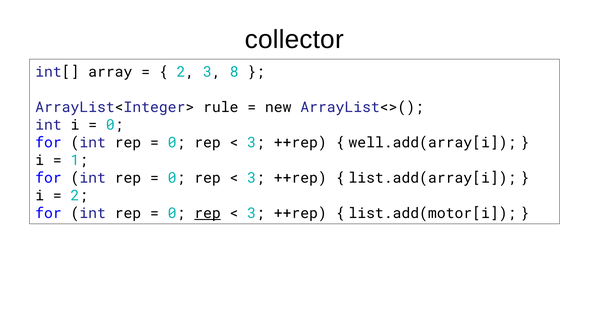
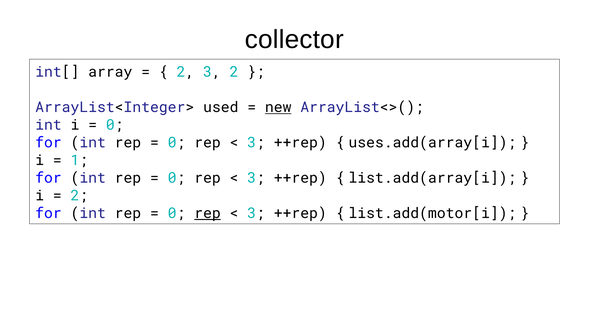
3 8: 8 -> 2
rule: rule -> used
new underline: none -> present
well.add(array[i: well.add(array[i -> uses.add(array[i
